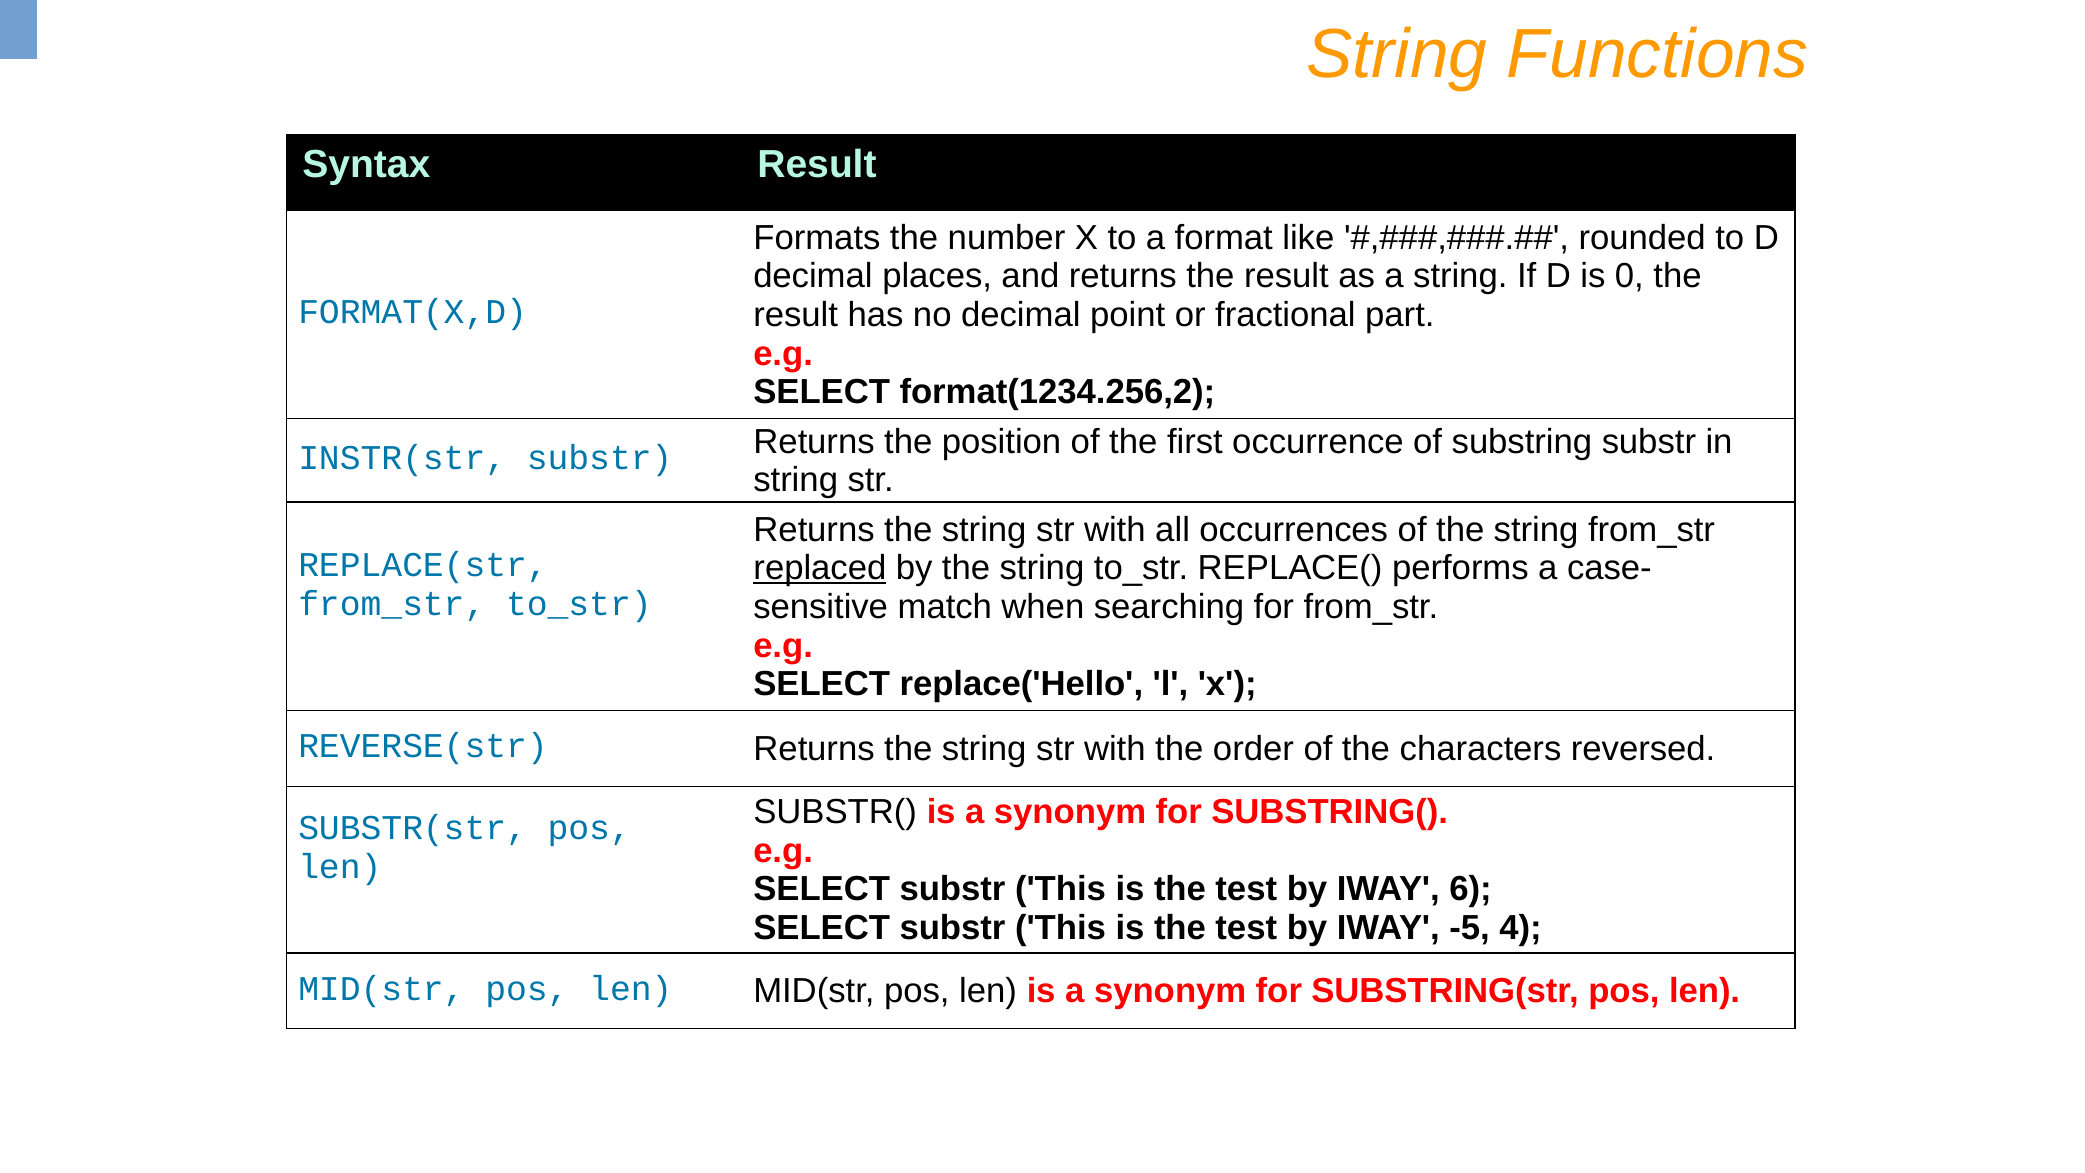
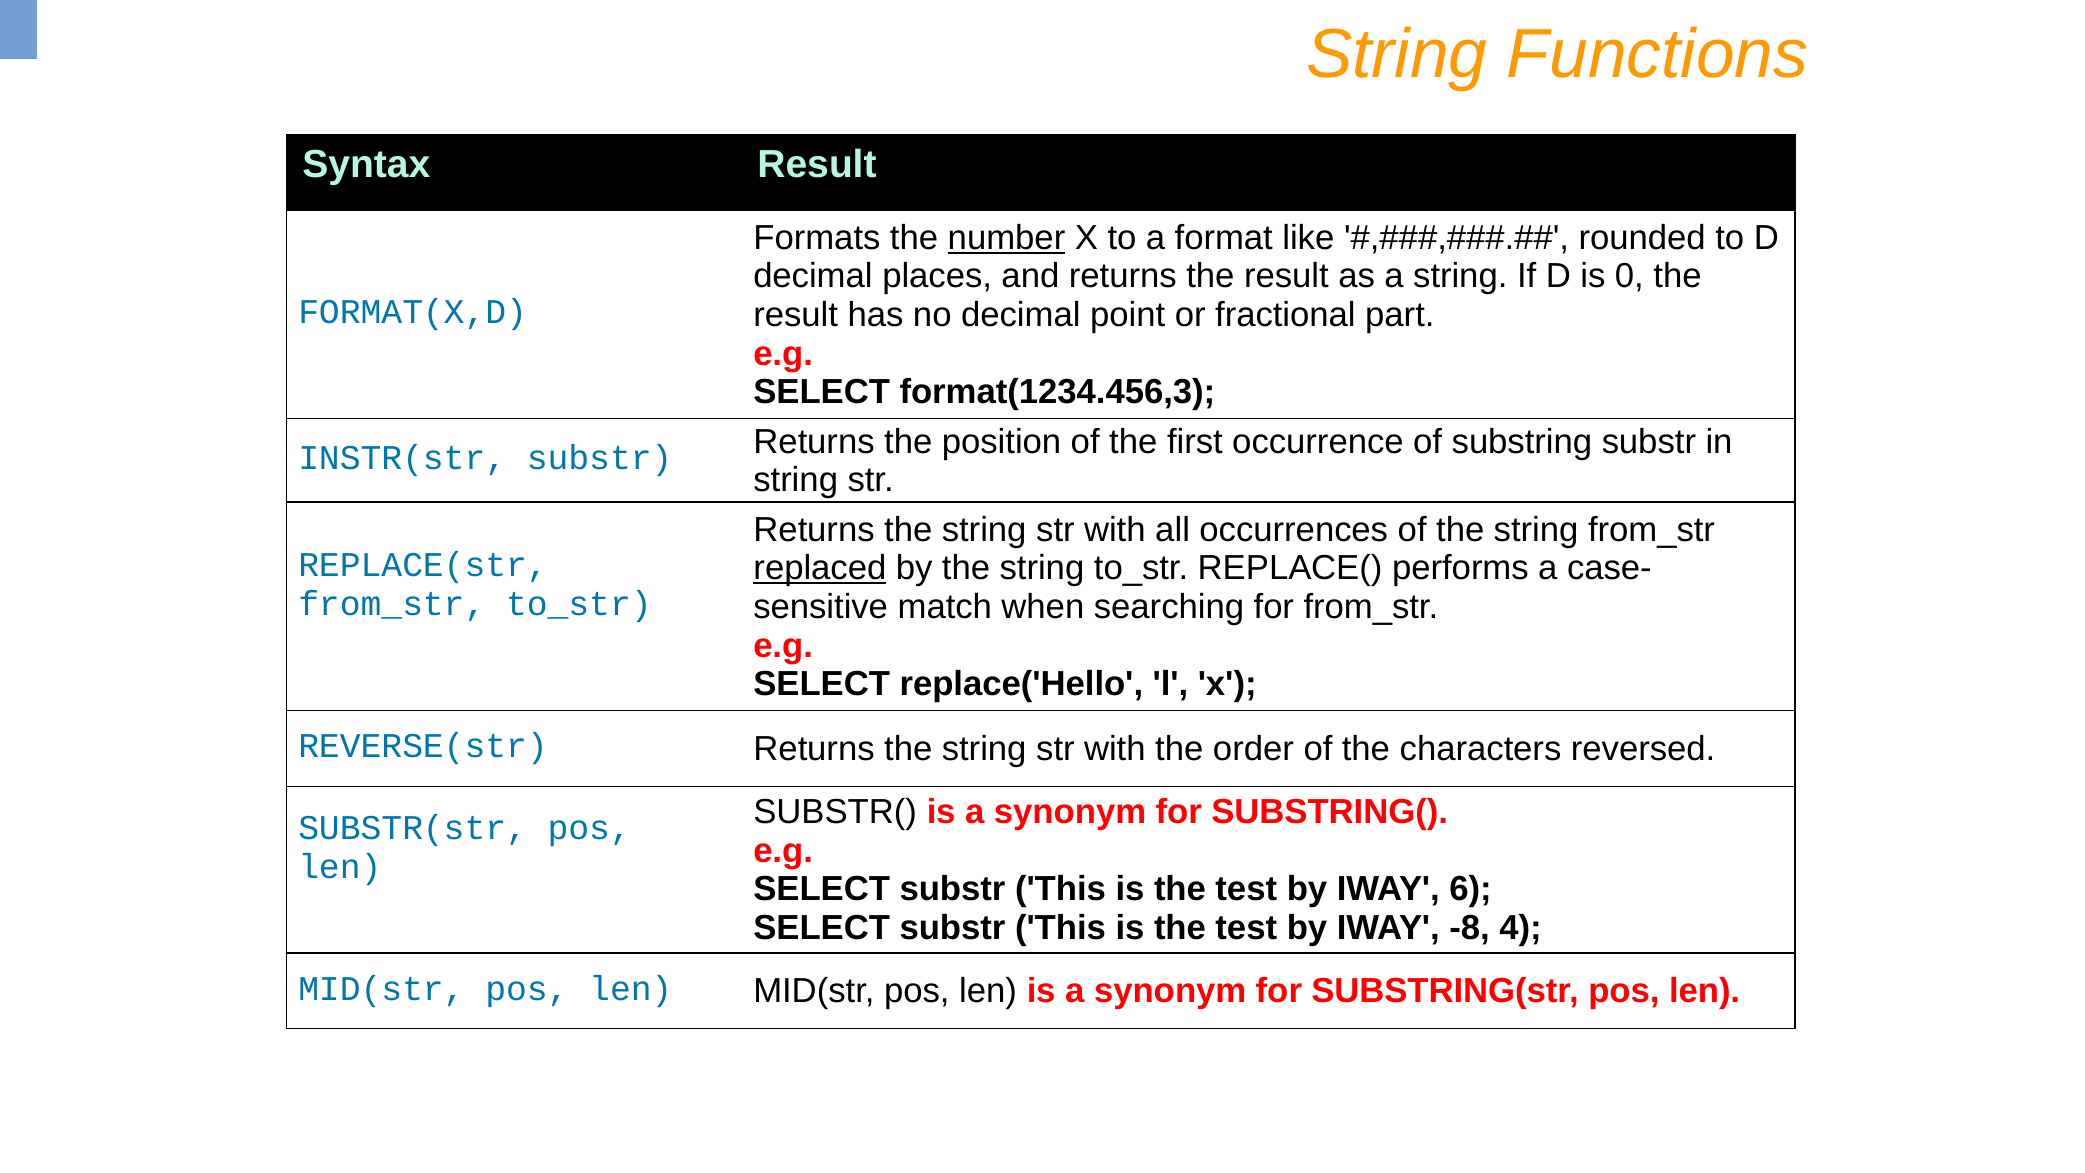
number underline: none -> present
format(1234.256,2: format(1234.256,2 -> format(1234.456,3
-5: -5 -> -8
